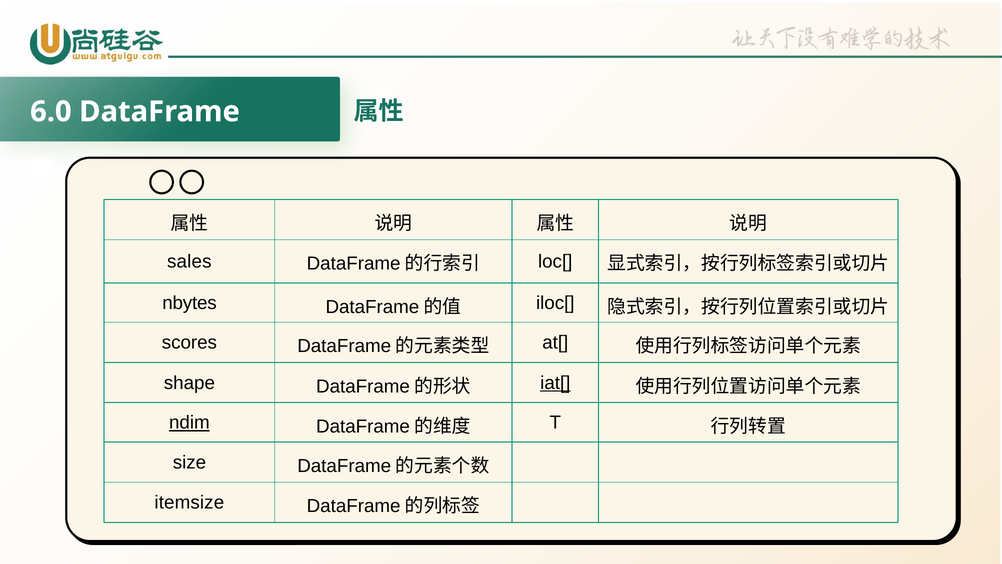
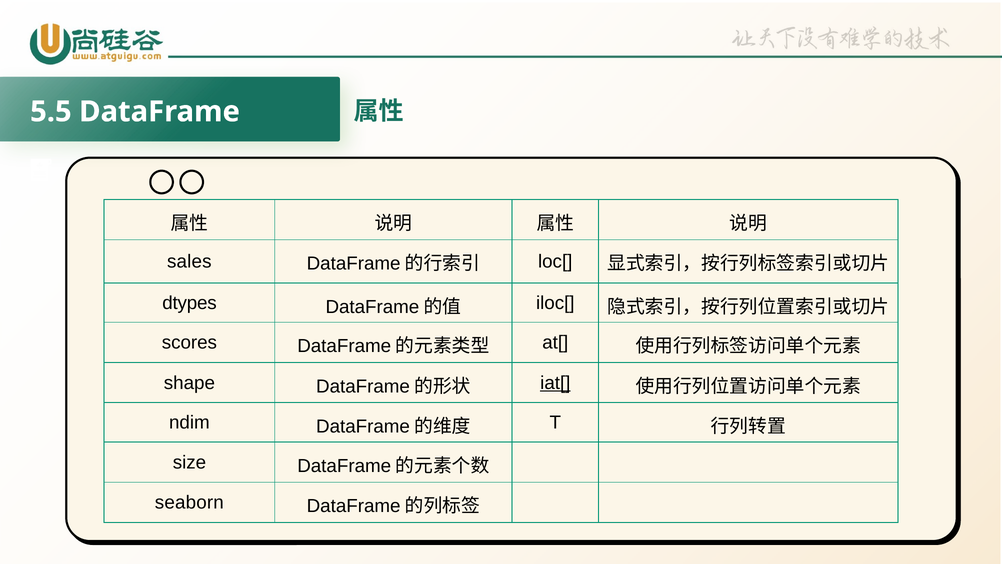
6.0: 6.0 -> 5.5
nbytes: nbytes -> dtypes
ndim underline: present -> none
itemsize: itemsize -> seaborn
